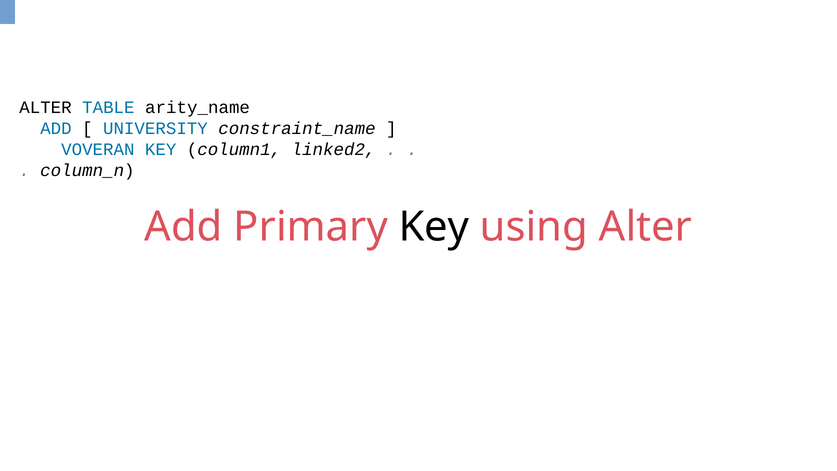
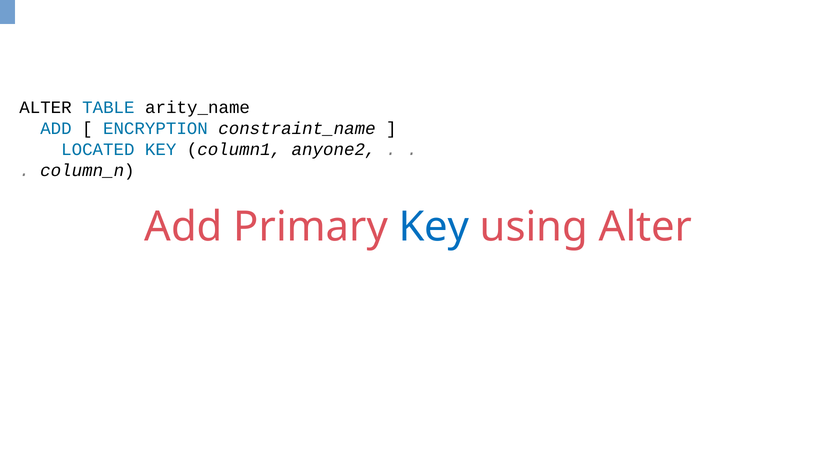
UNIVERSITY: UNIVERSITY -> ENCRYPTION
VOVERAN: VOVERAN -> LOCATED
linked2: linked2 -> anyone2
Key at (434, 227) colour: black -> blue
